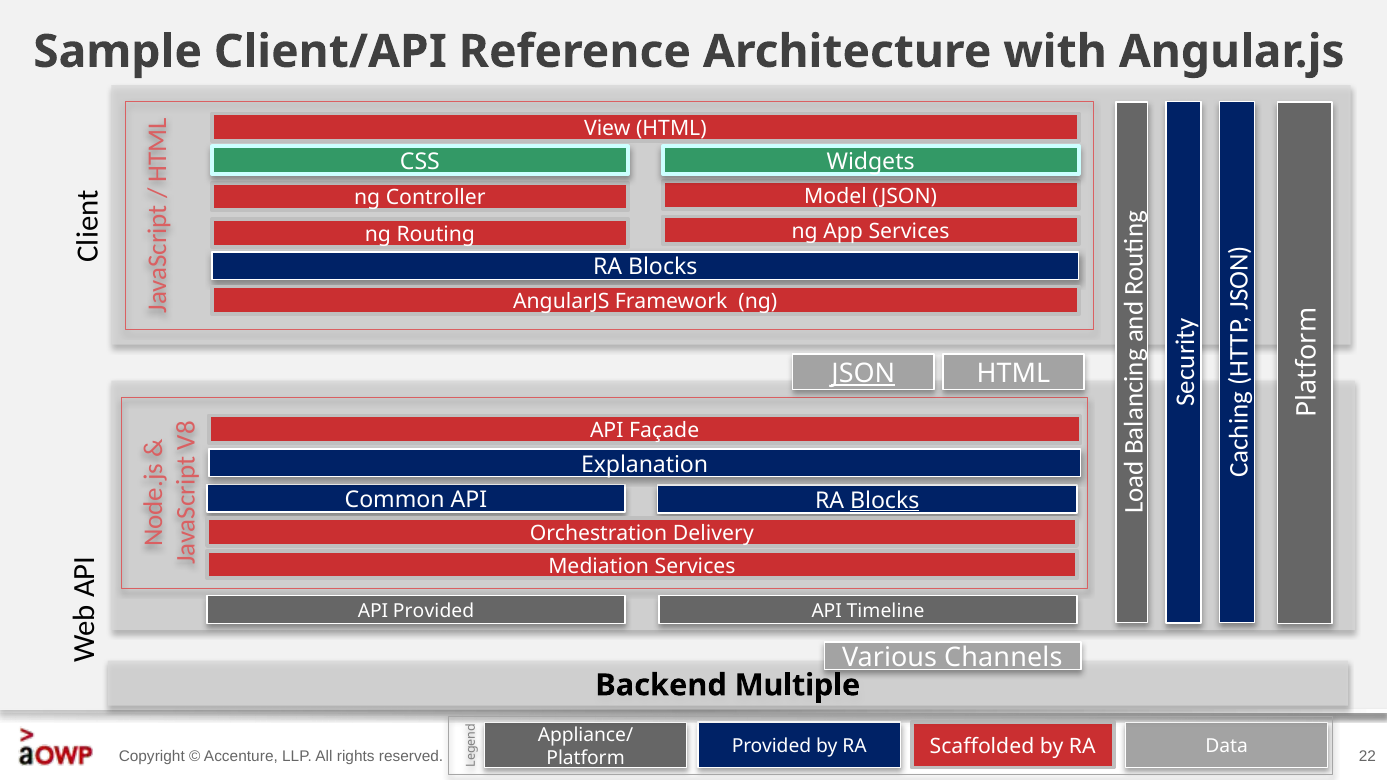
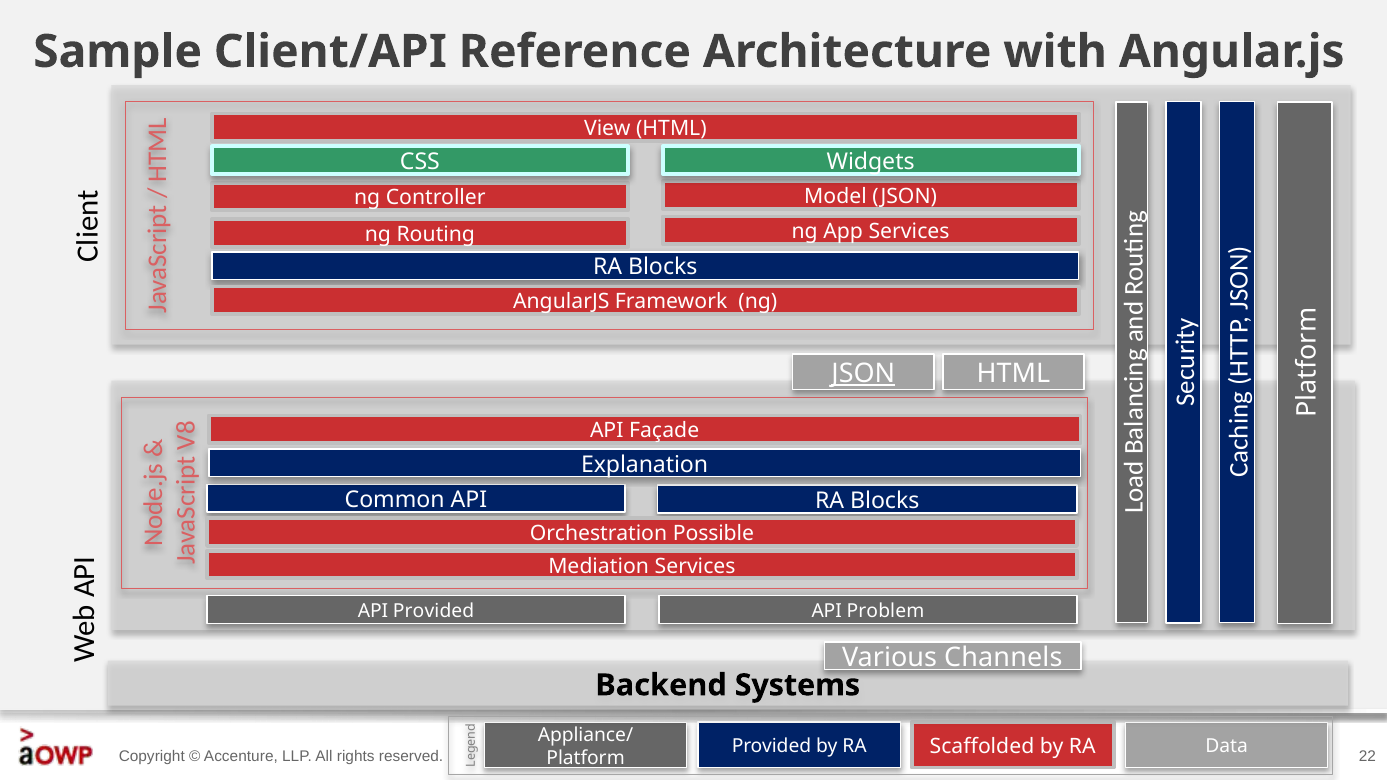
Blocks at (885, 501) underline: present -> none
Delivery: Delivery -> Possible
Timeline: Timeline -> Problem
Multiple: Multiple -> Systems
